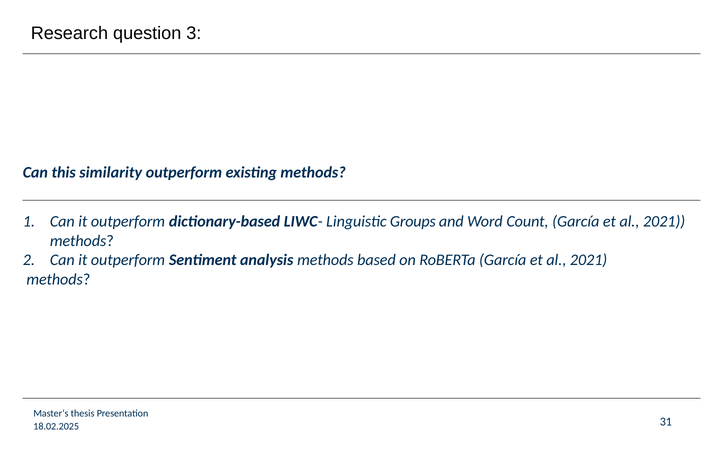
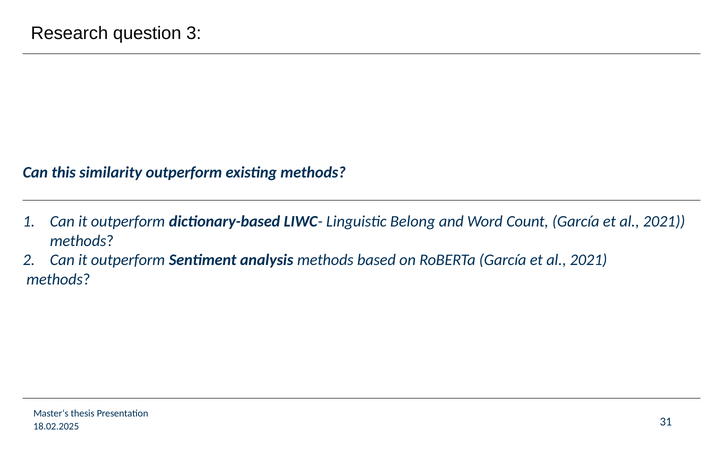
Groups: Groups -> Belong
